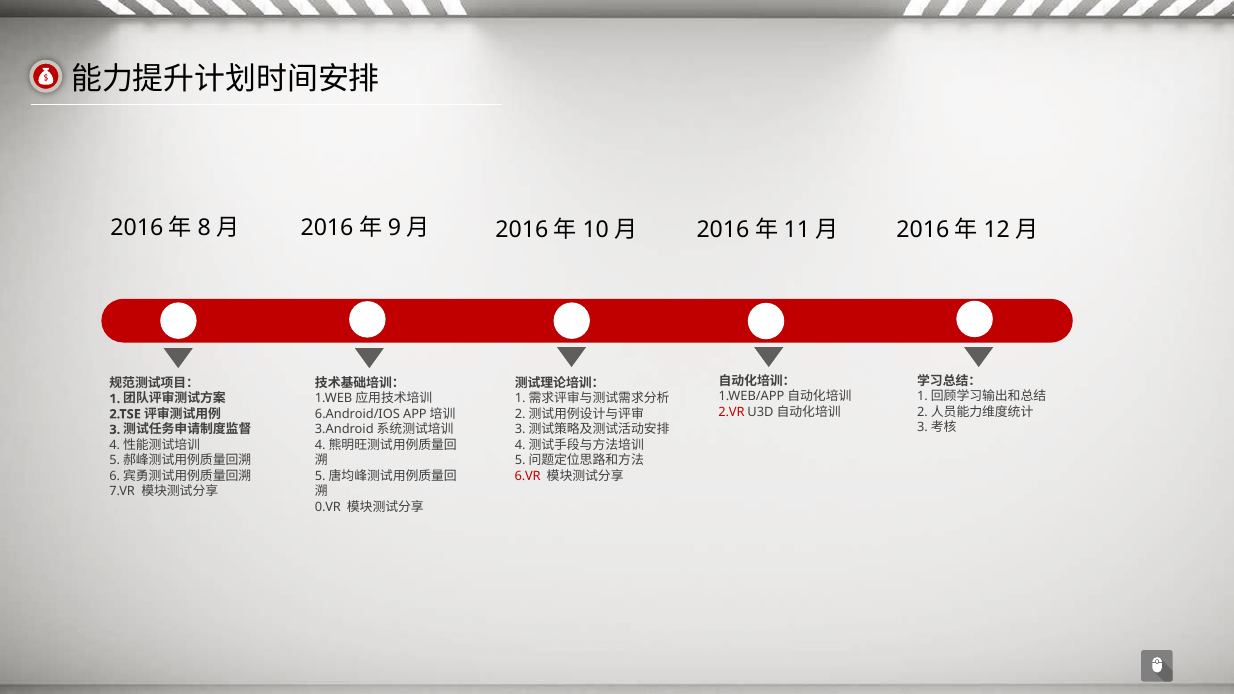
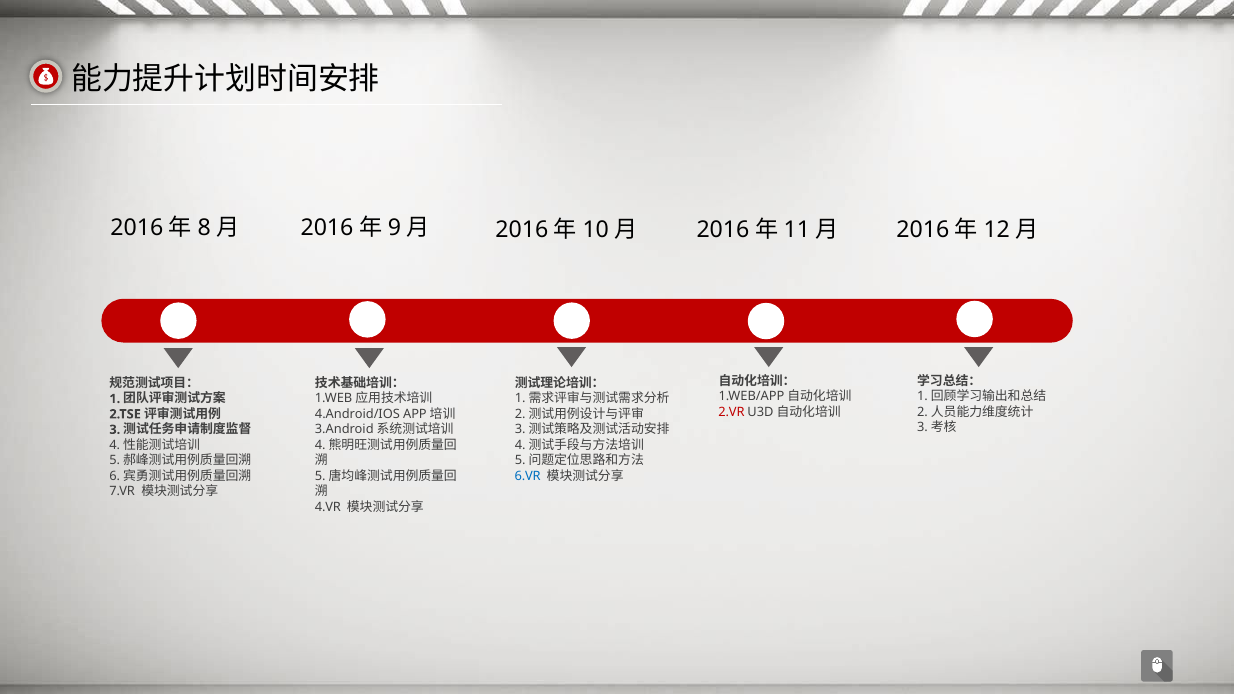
6.Android/IOS: 6.Android/IOS -> 4.Android/IOS
6.VR colour: red -> blue
0.VR: 0.VR -> 4.VR
